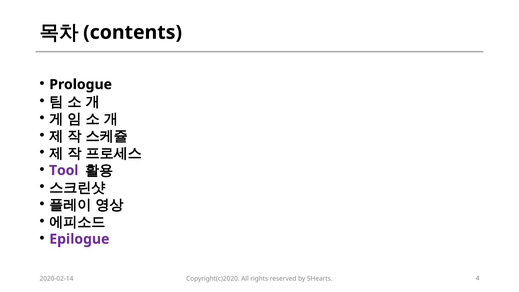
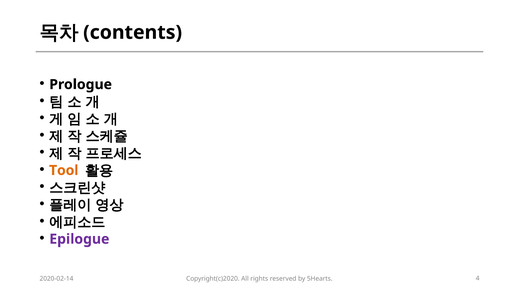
Tool colour: purple -> orange
